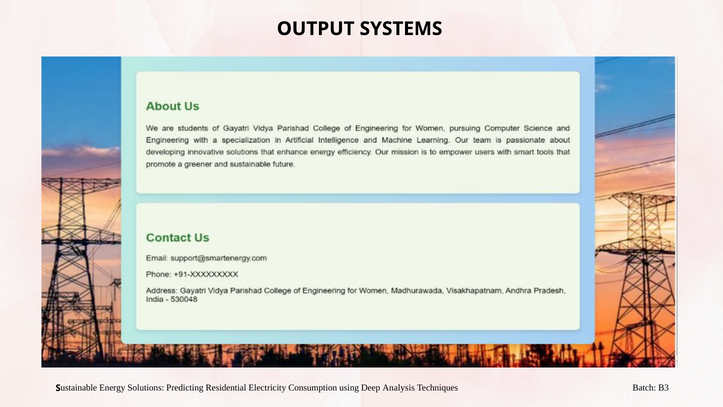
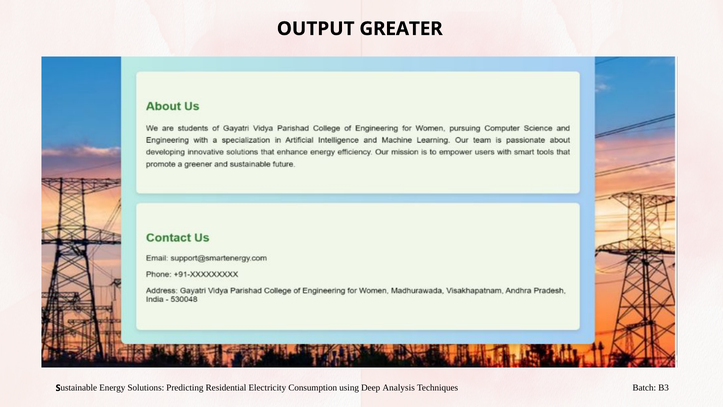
SYSTEMS: SYSTEMS -> GREATER
